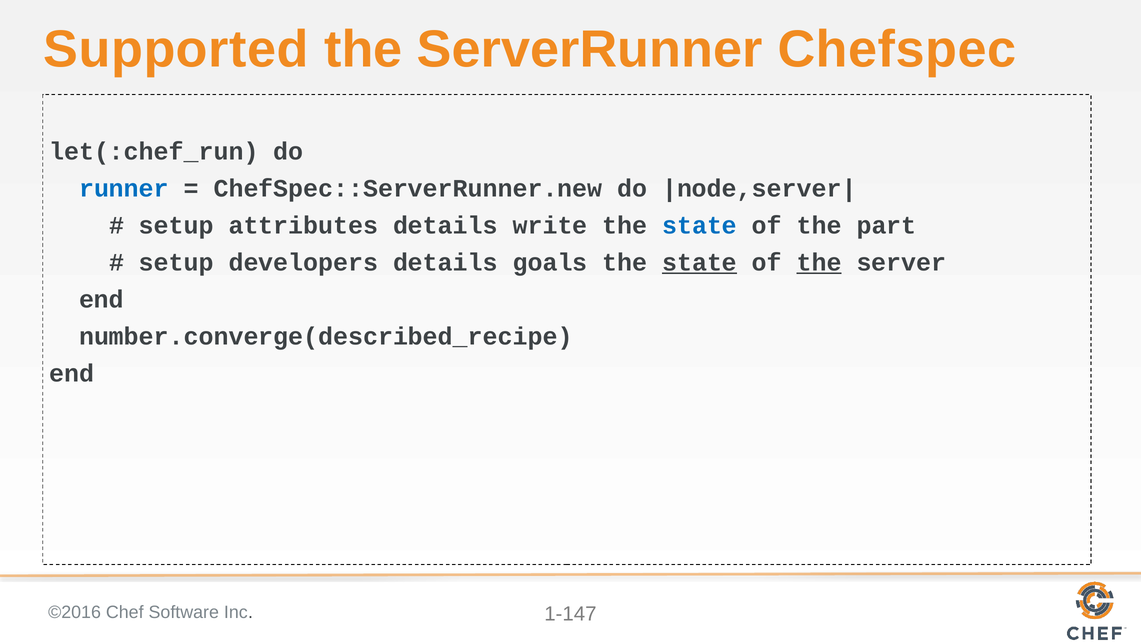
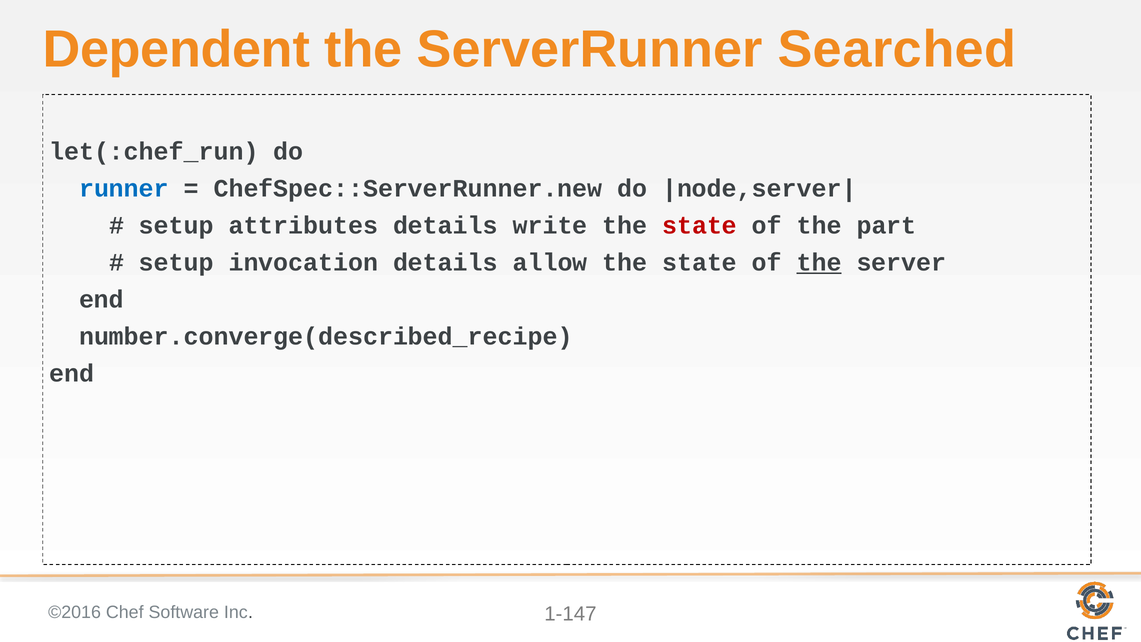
Supported: Supported -> Dependent
Chefspec: Chefspec -> Searched
state at (700, 226) colour: blue -> red
developers: developers -> invocation
goals: goals -> allow
state at (700, 263) underline: present -> none
